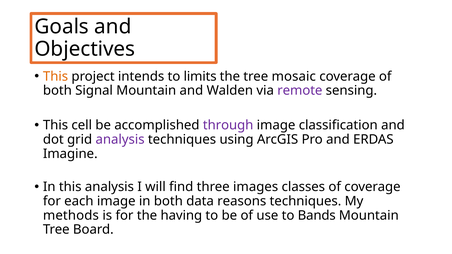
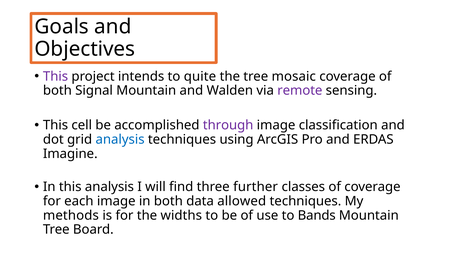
This at (56, 76) colour: orange -> purple
limits: limits -> quite
analysis at (120, 140) colour: purple -> blue
images: images -> further
reasons: reasons -> allowed
having: having -> widths
